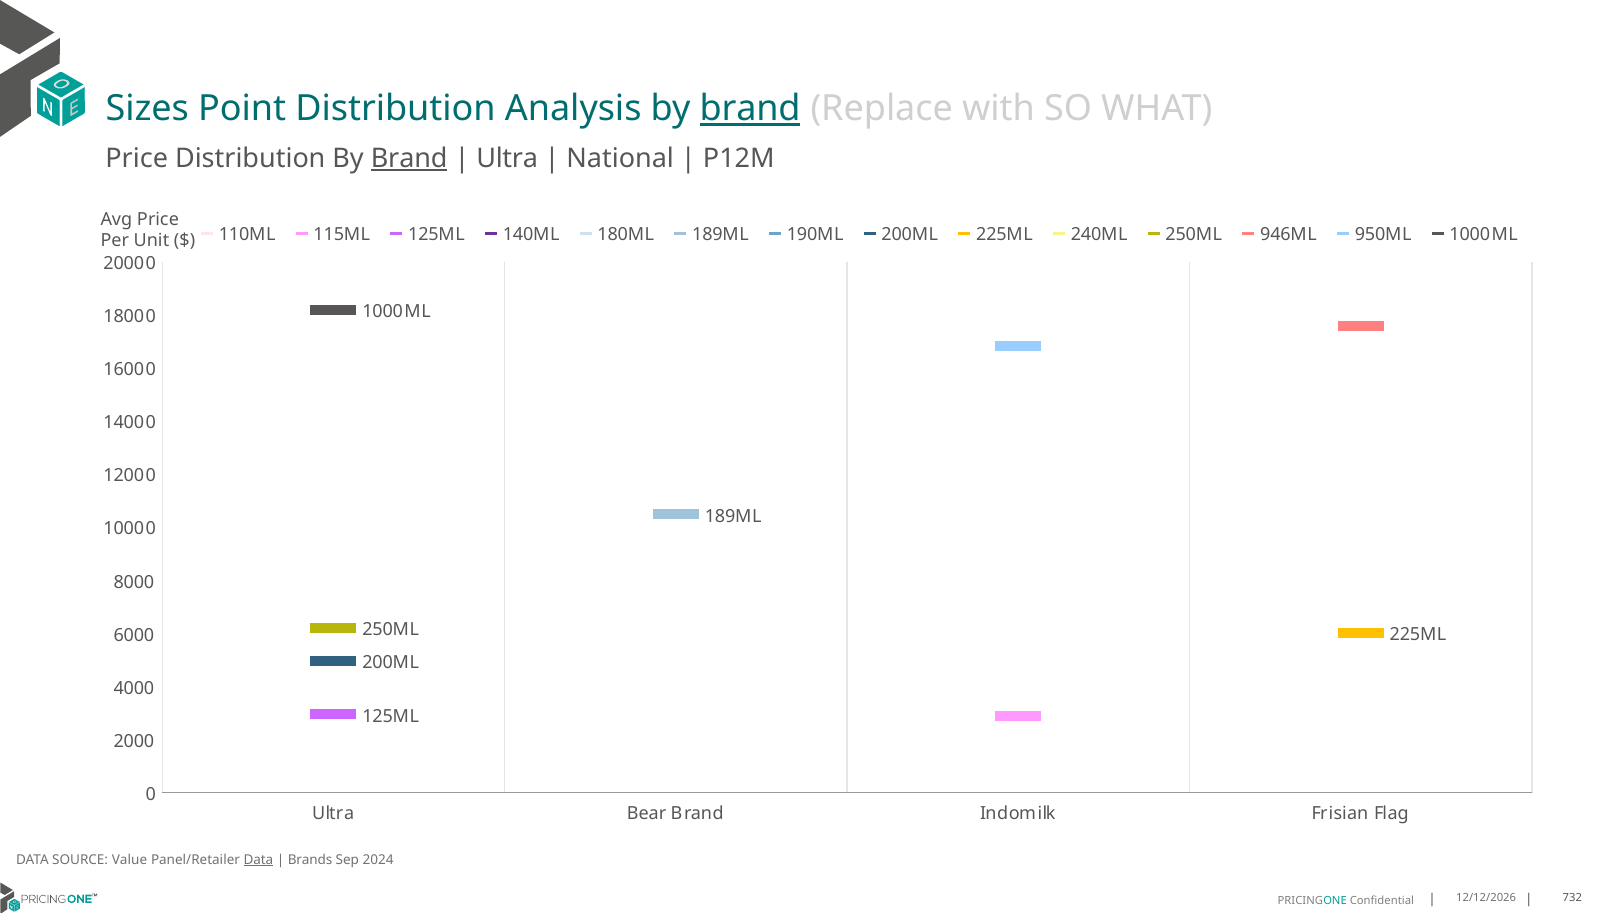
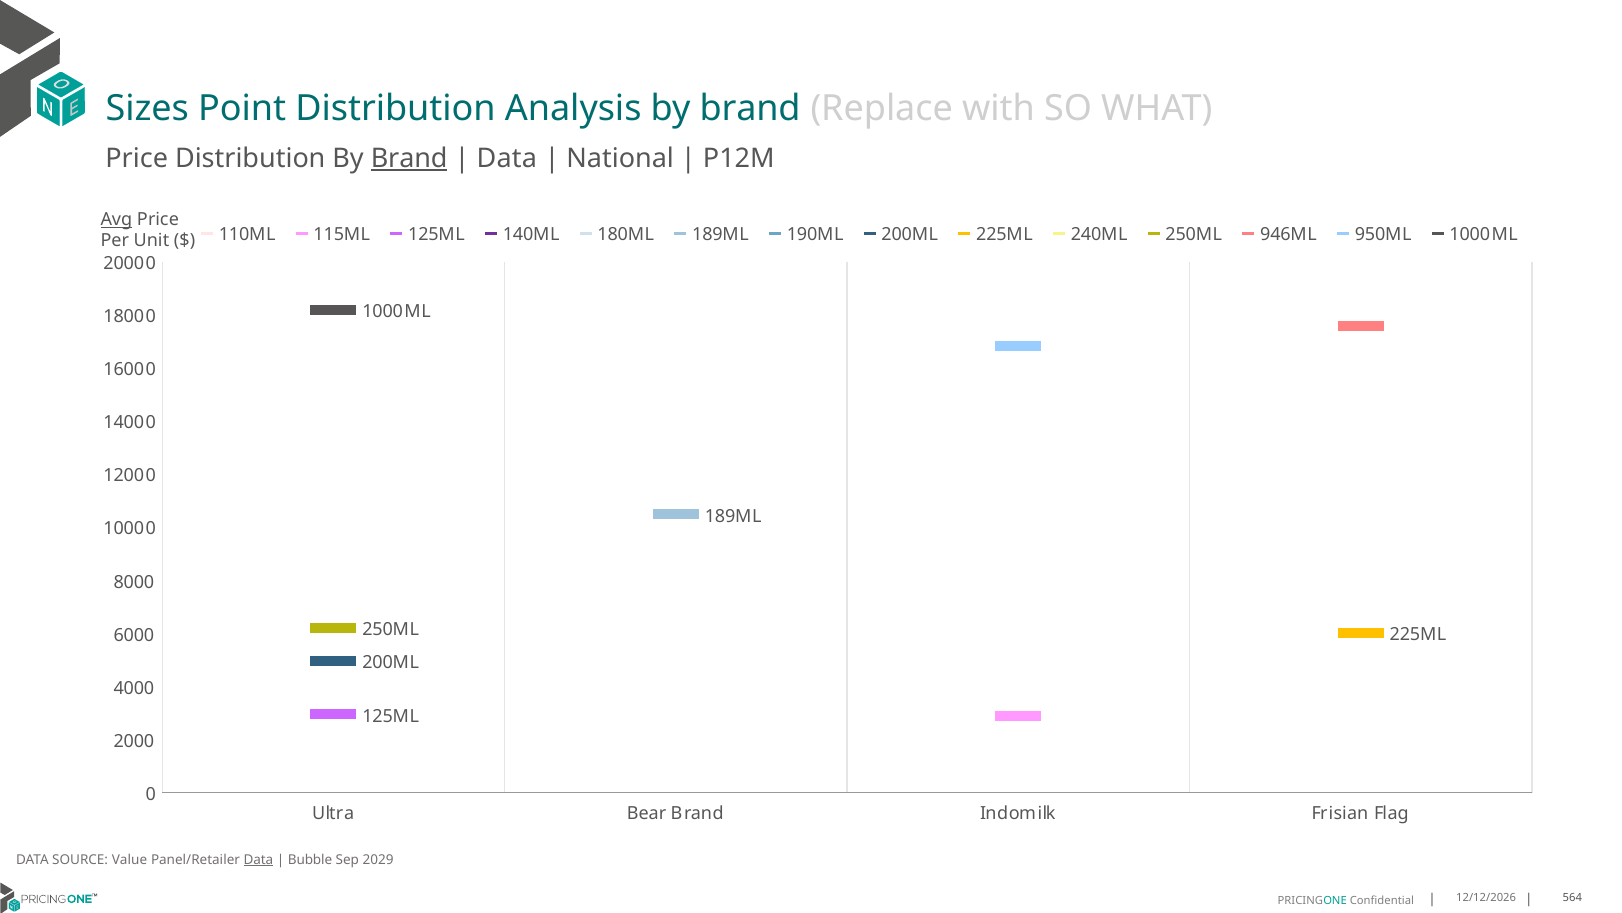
brand at (750, 109) underline: present -> none
Ultra at (507, 158): Ultra -> Data
Avg underline: none -> present
Brands: Brands -> Bubble
2024: 2024 -> 2029
732: 732 -> 564
